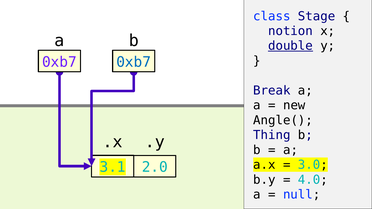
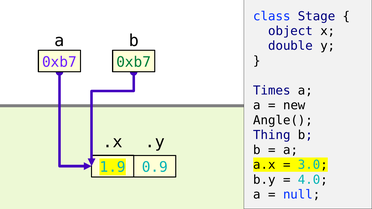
notion: notion -> object
double underline: present -> none
0xb7 at (134, 62) colour: blue -> green
Break: Break -> Times
3.1: 3.1 -> 1.9
2.0: 2.0 -> 0.9
